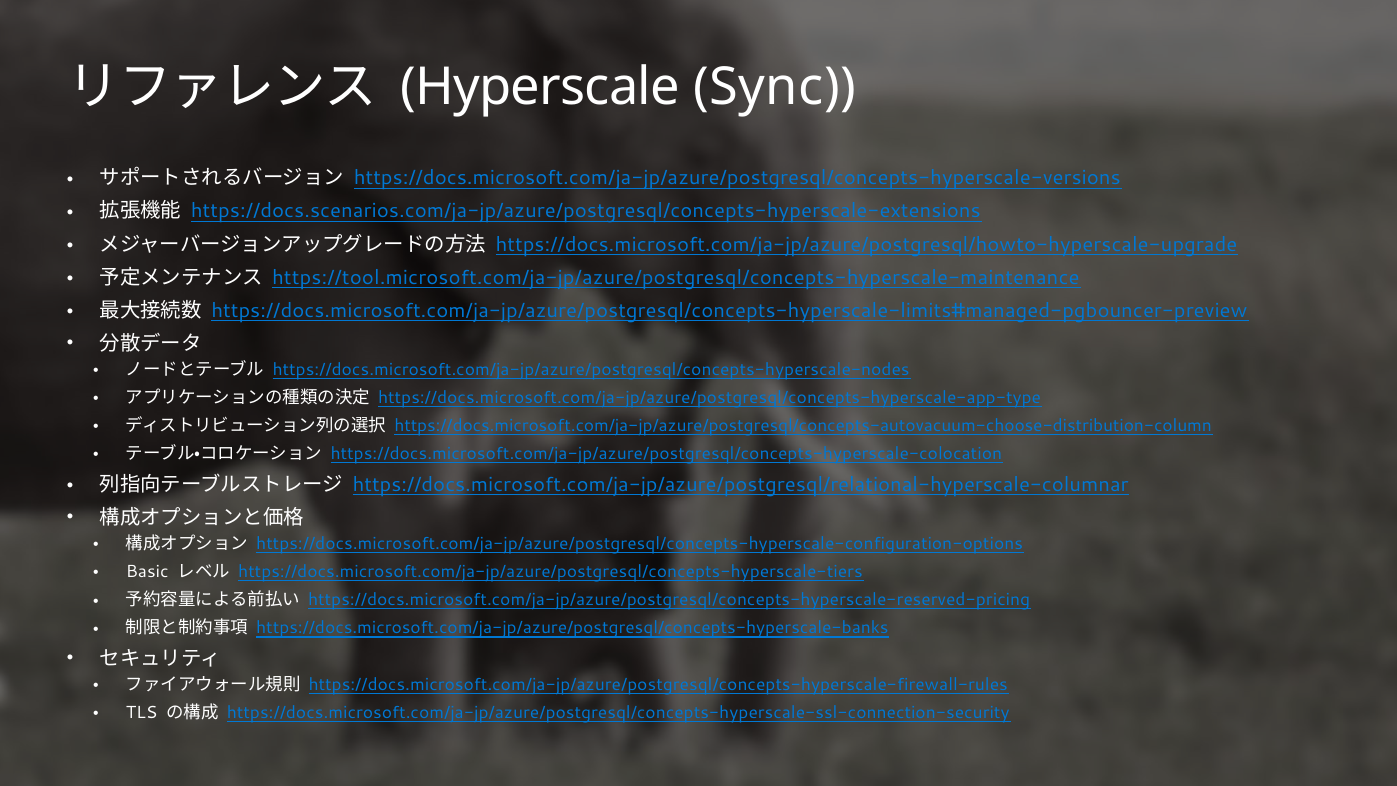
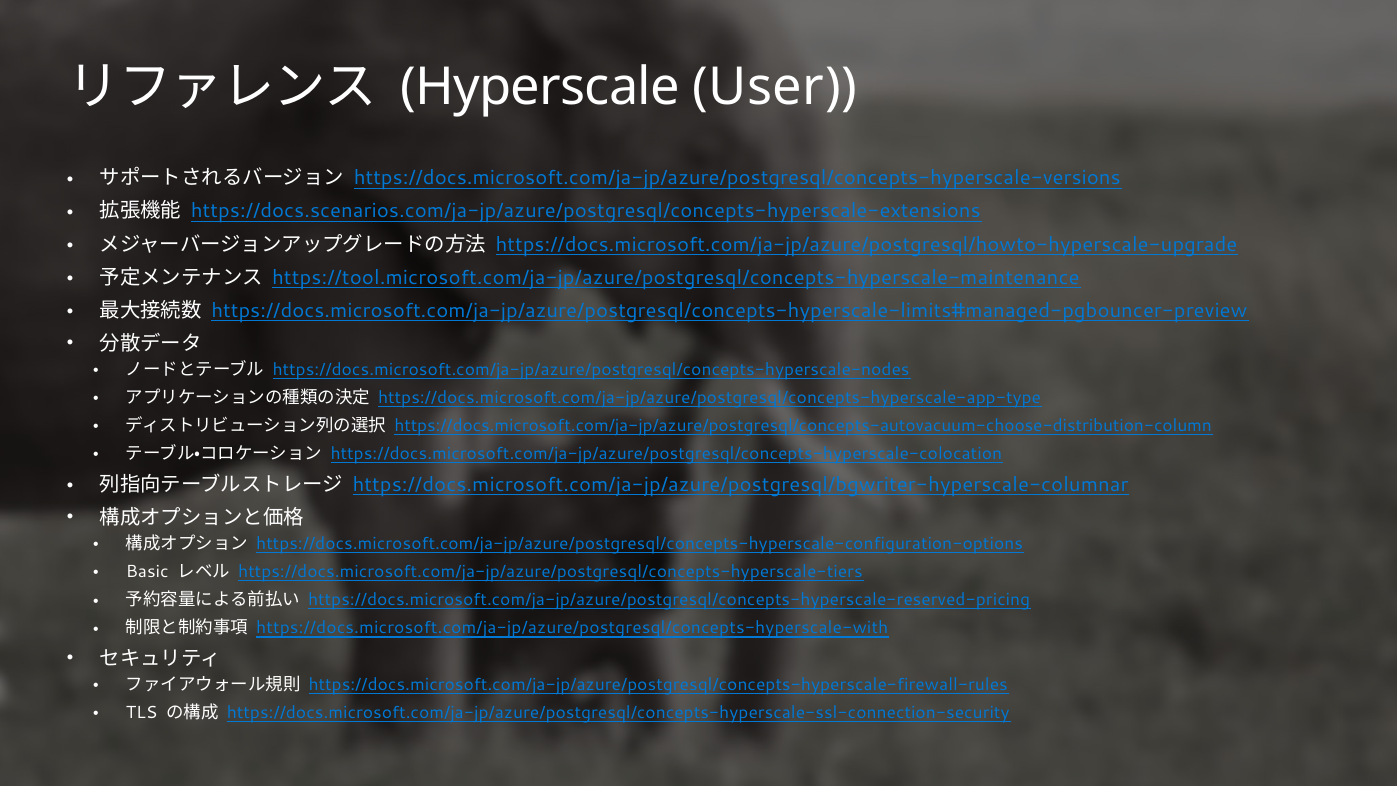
Sync: Sync -> User
https://docs.microsoft.com/ja-jp/azure/postgresql/relational-hyperscale-columnar: https://docs.microsoft.com/ja-jp/azure/postgresql/relational-hyperscale-columnar -> https://docs.microsoft.com/ja-jp/azure/postgresql/bgwriter-hyperscale-columnar
https://docs.microsoft.com/ja-jp/azure/postgresql/concepts-hyperscale-banks: https://docs.microsoft.com/ja-jp/azure/postgresql/concepts-hyperscale-banks -> https://docs.microsoft.com/ja-jp/azure/postgresql/concepts-hyperscale-with
